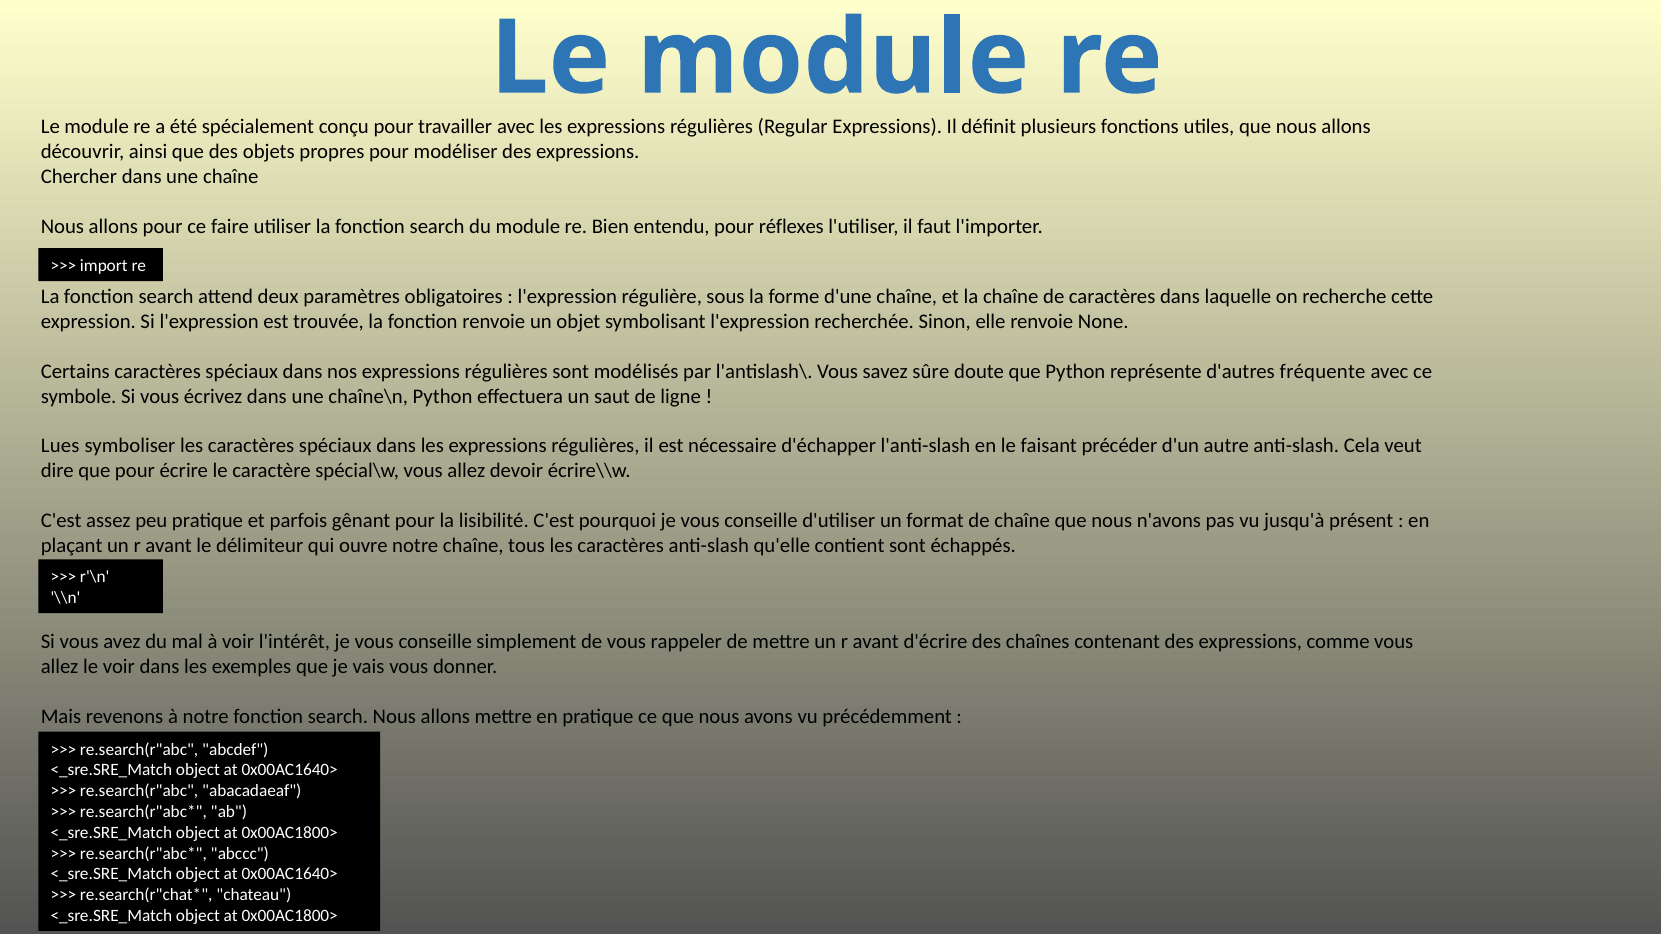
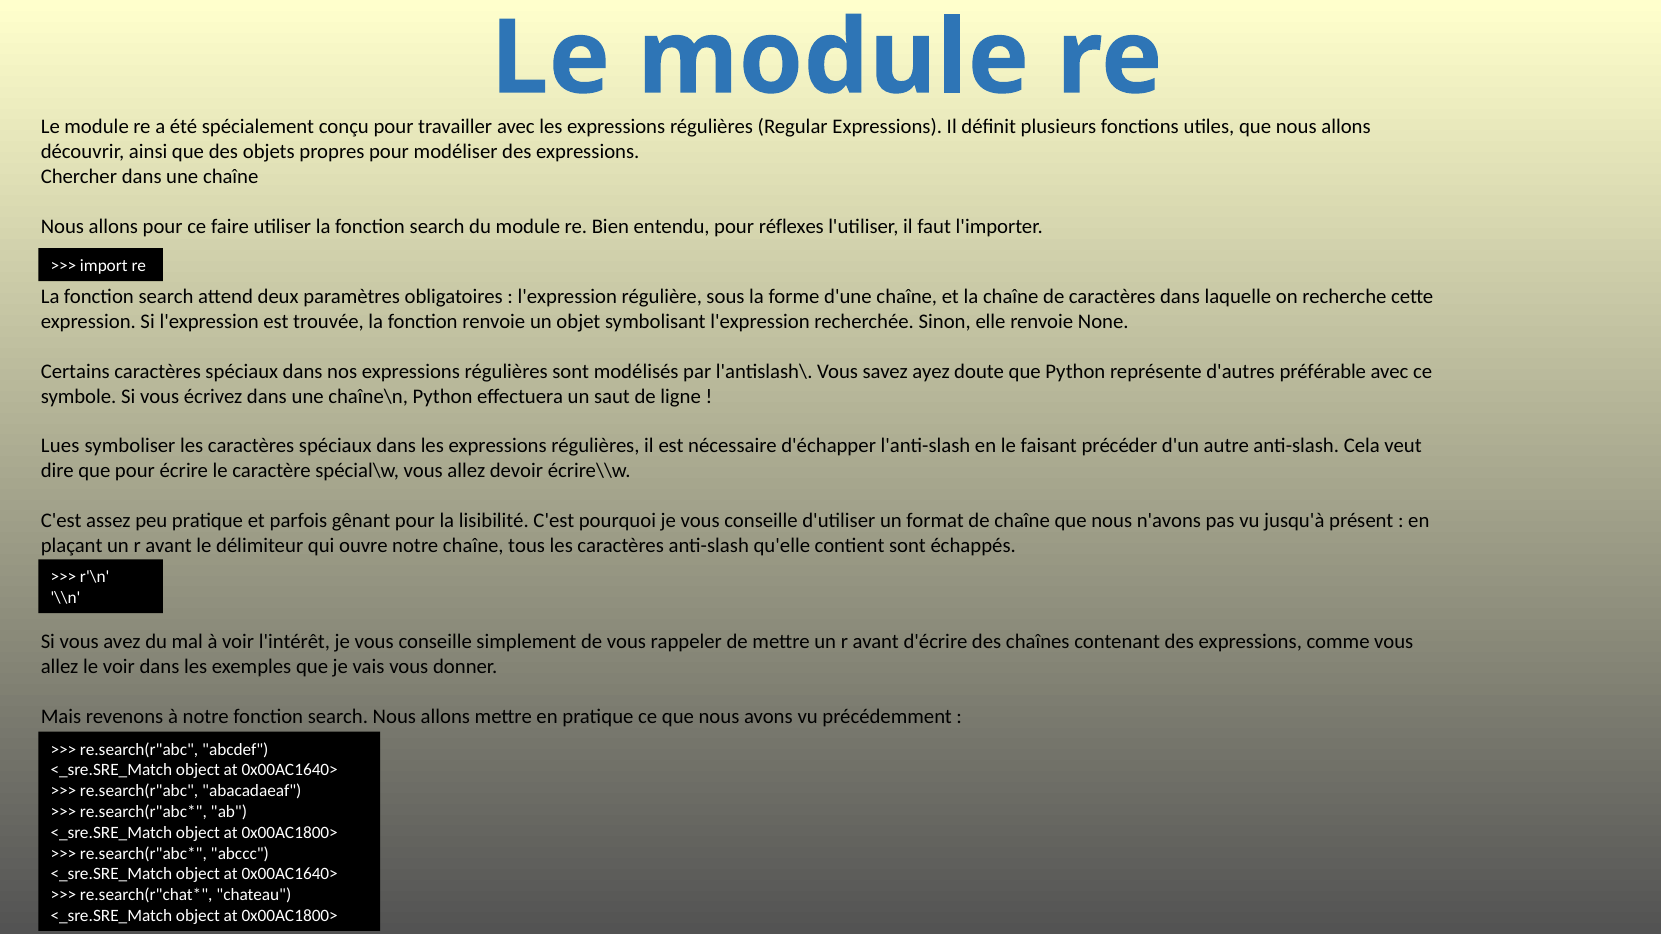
sûre: sûre -> ayez
fréquente: fréquente -> préférable
